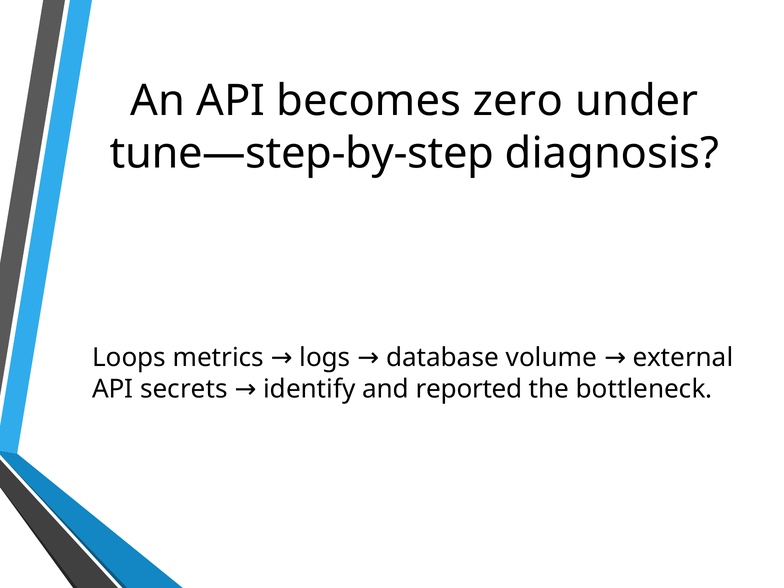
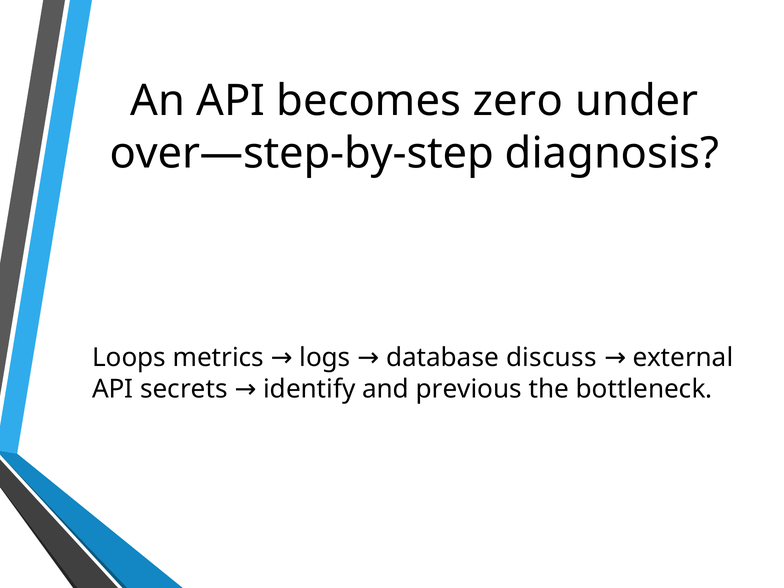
tune—step-by-step: tune—step-by-step -> over—step-by-step
volume: volume -> discuss
reported: reported -> previous
